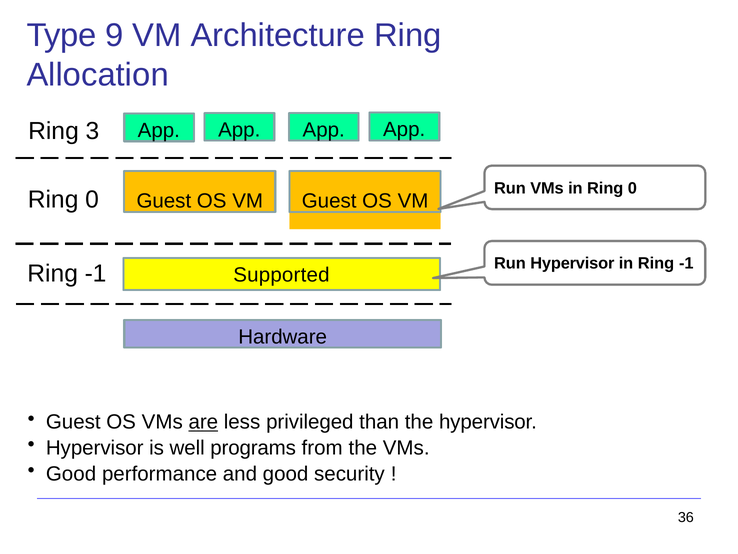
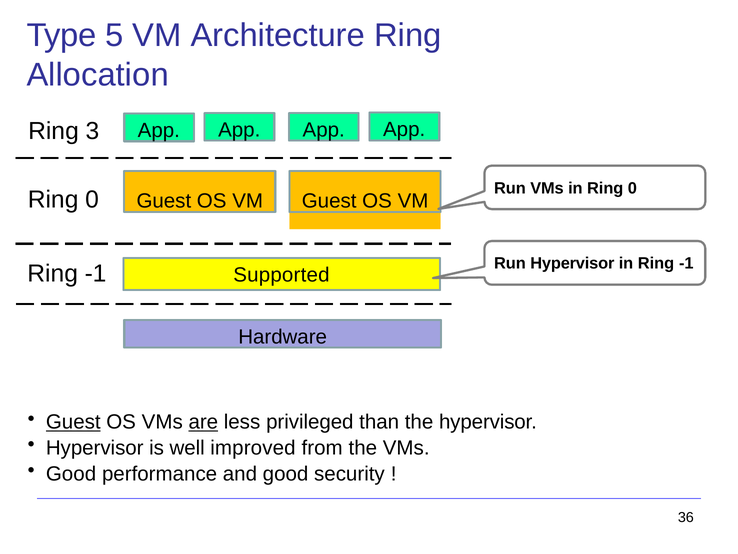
9: 9 -> 5
Guest at (73, 422) underline: none -> present
programs: programs -> improved
